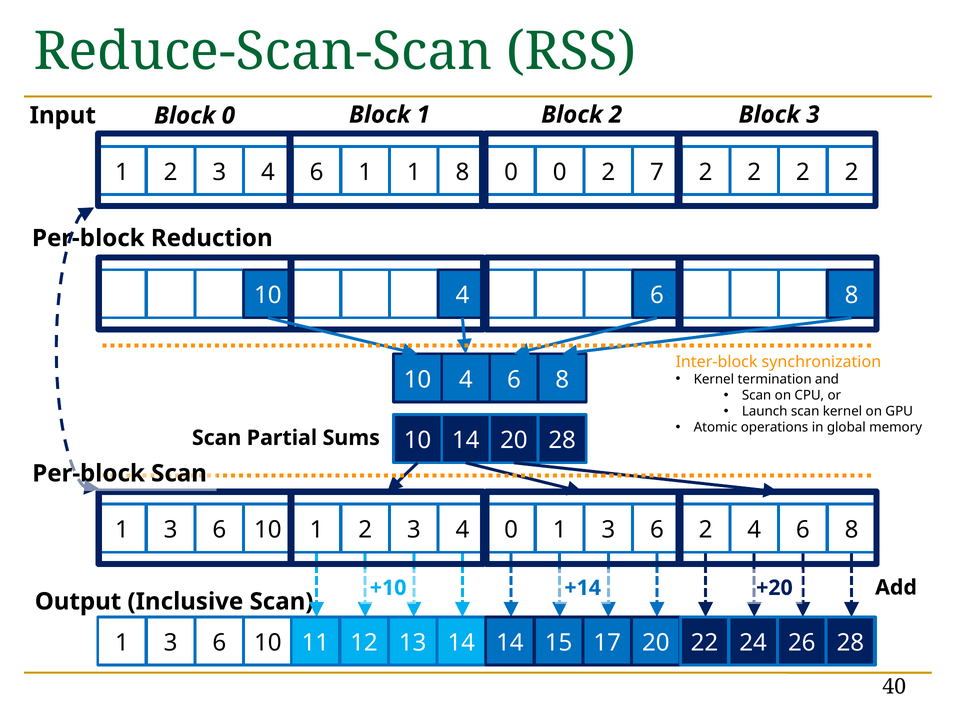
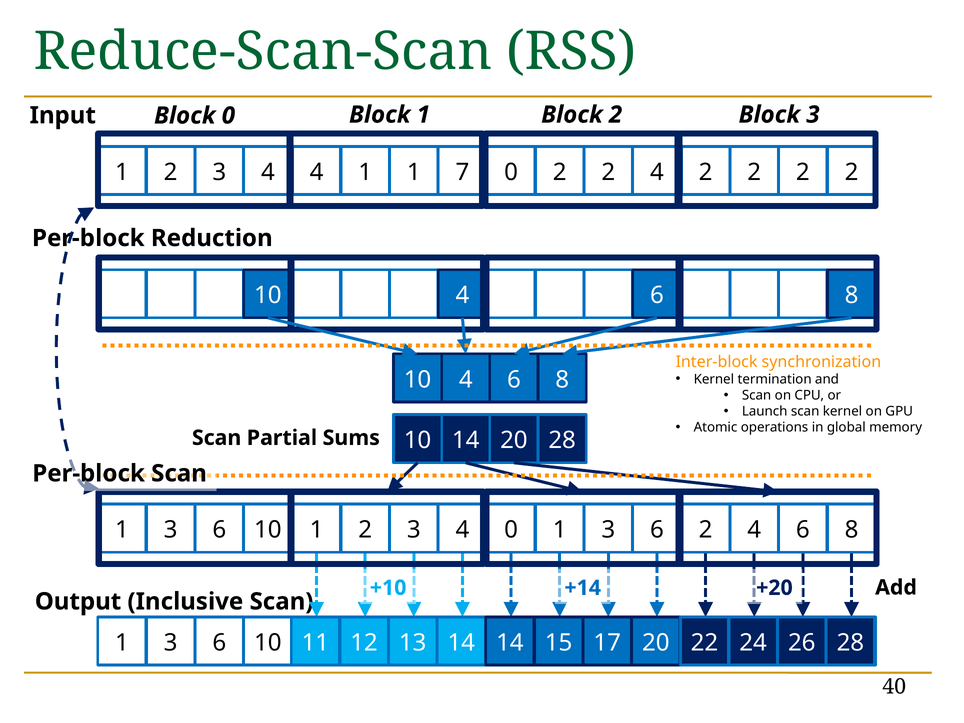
3 4 6: 6 -> 4
1 1 8: 8 -> 7
0 0: 0 -> 2
7 at (657, 172): 7 -> 4
